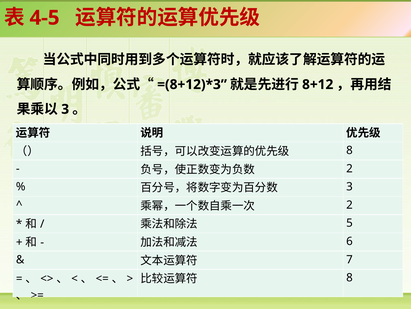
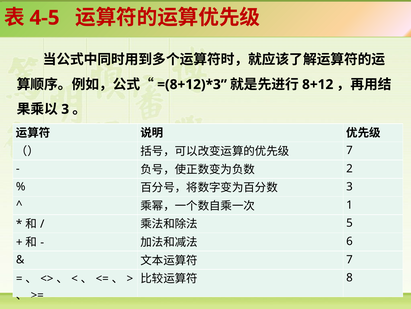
8 at (350, 150): 8 -> 7
2 at (350, 204): 2 -> 1
